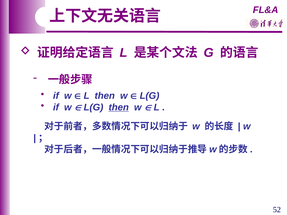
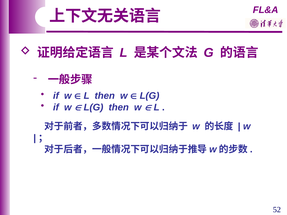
then at (119, 107) underline: present -> none
